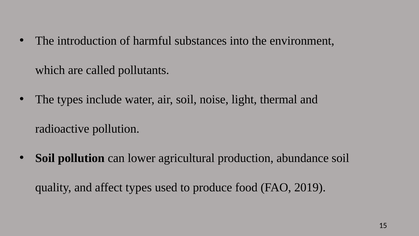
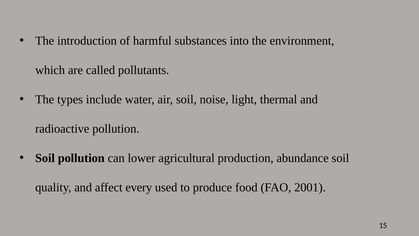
affect types: types -> every
2019: 2019 -> 2001
